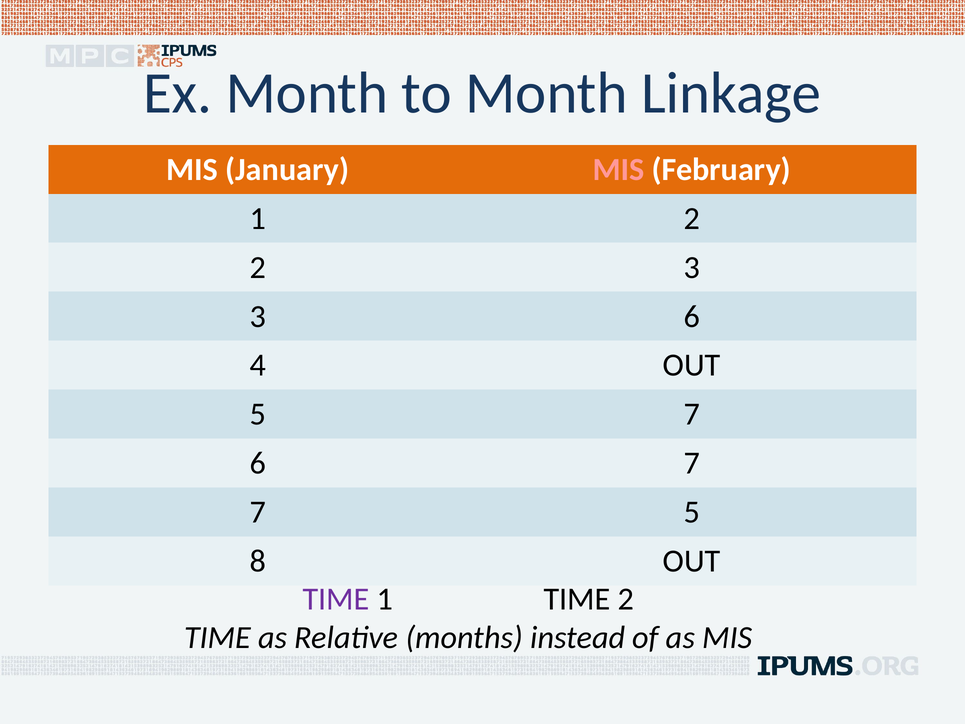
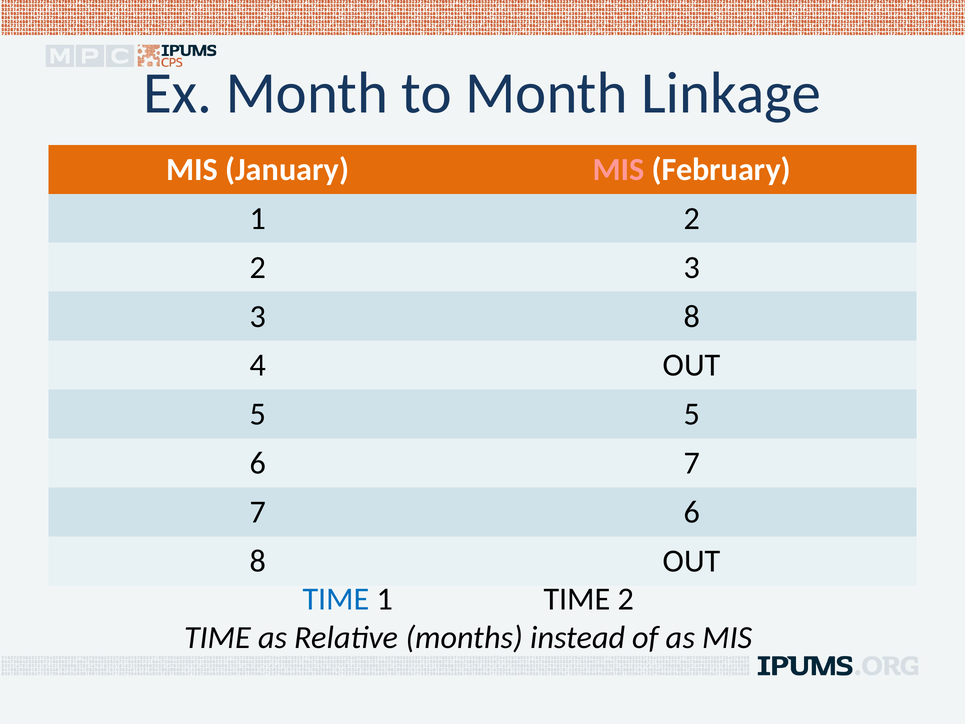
3 6: 6 -> 8
5 7: 7 -> 5
7 5: 5 -> 6
TIME at (336, 599) colour: purple -> blue
